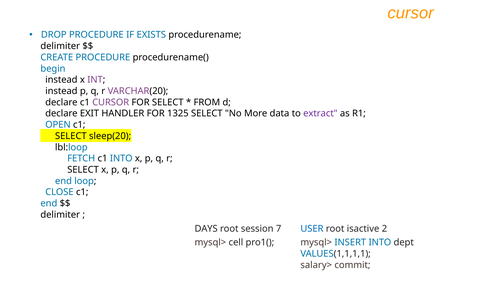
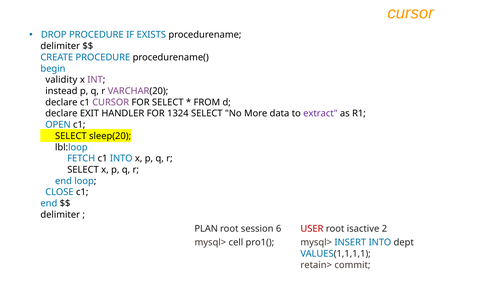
instead at (61, 80): instead -> validity
1325: 1325 -> 1324
DAYS: DAYS -> PLAN
7: 7 -> 6
USER colour: blue -> red
salary>: salary> -> retain>
